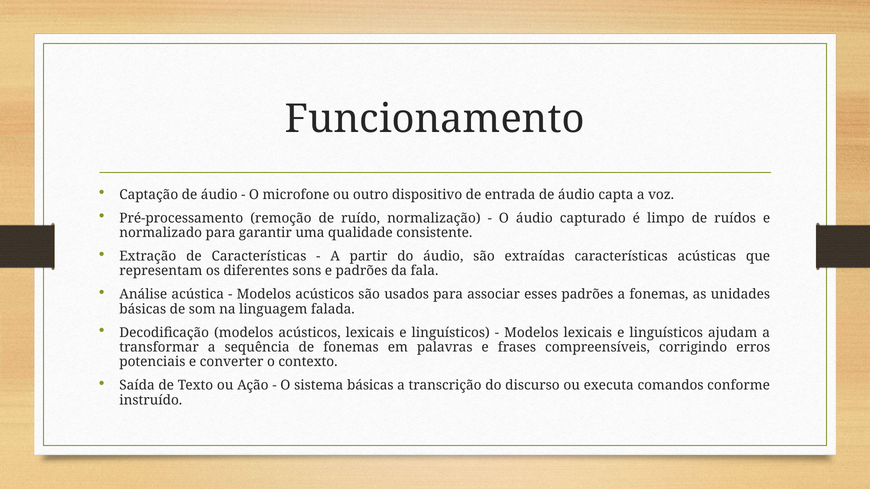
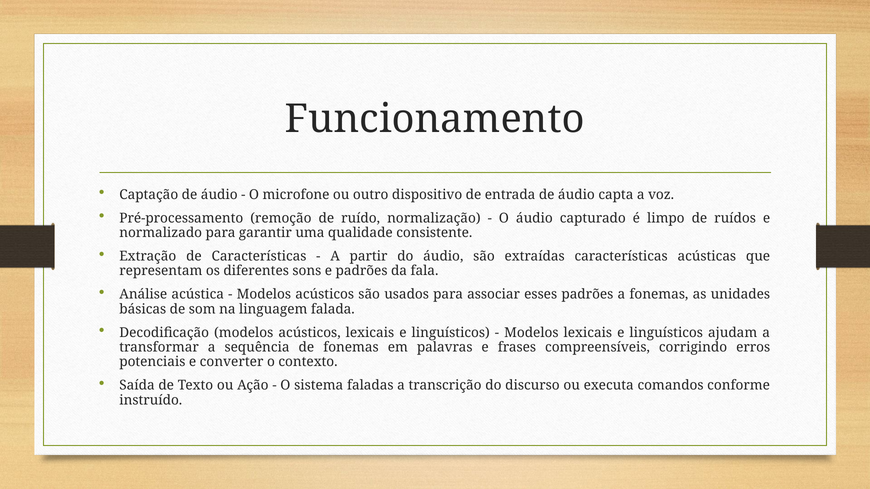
sistema básicas: básicas -> faladas
